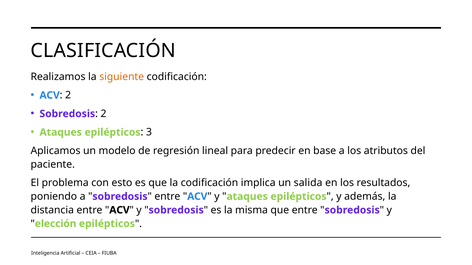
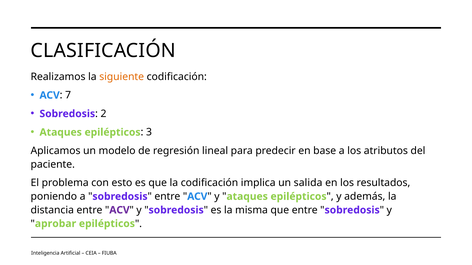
2 at (68, 95): 2 -> 7
ACV at (119, 210) colour: black -> purple
elección: elección -> aprobar
